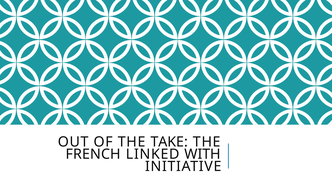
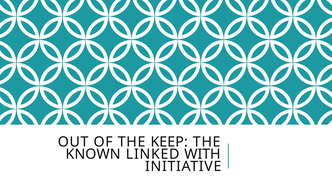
TAKE: TAKE -> KEEP
FRENCH: FRENCH -> KNOWN
